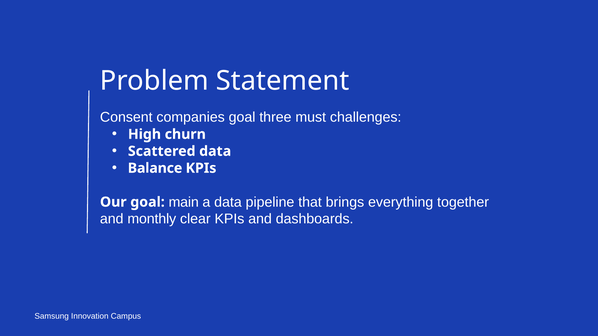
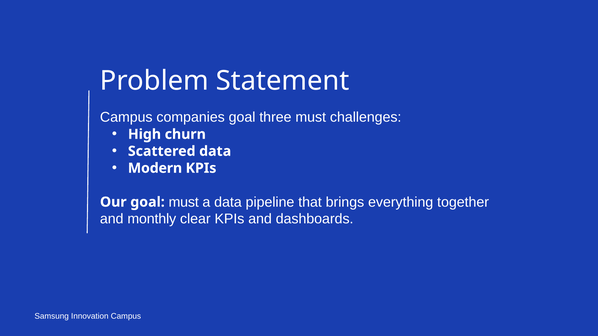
Consent at (126, 117): Consent -> Campus
Balance: Balance -> Modern
goal main: main -> must
